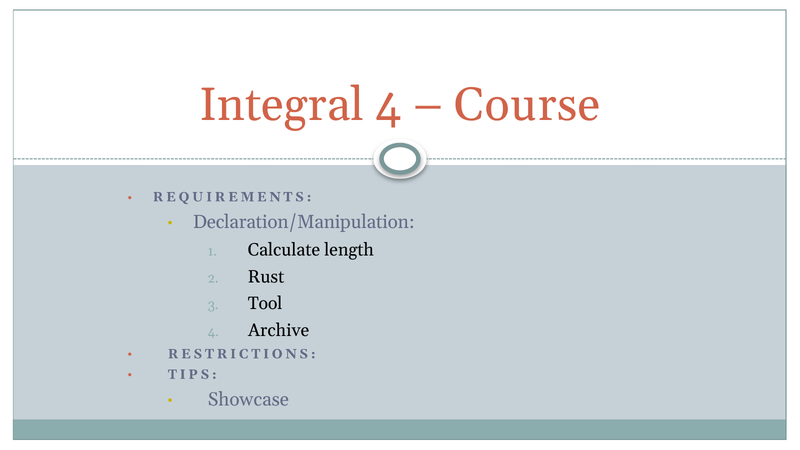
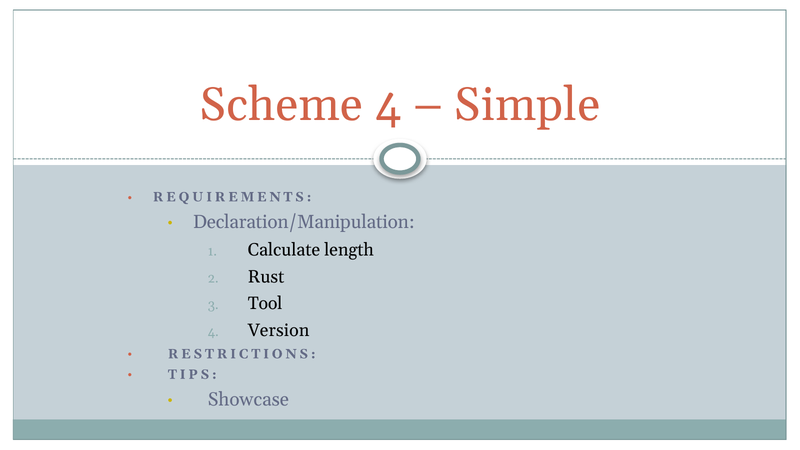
Integral: Integral -> Scheme
Course: Course -> Simple
Archive: Archive -> Version
